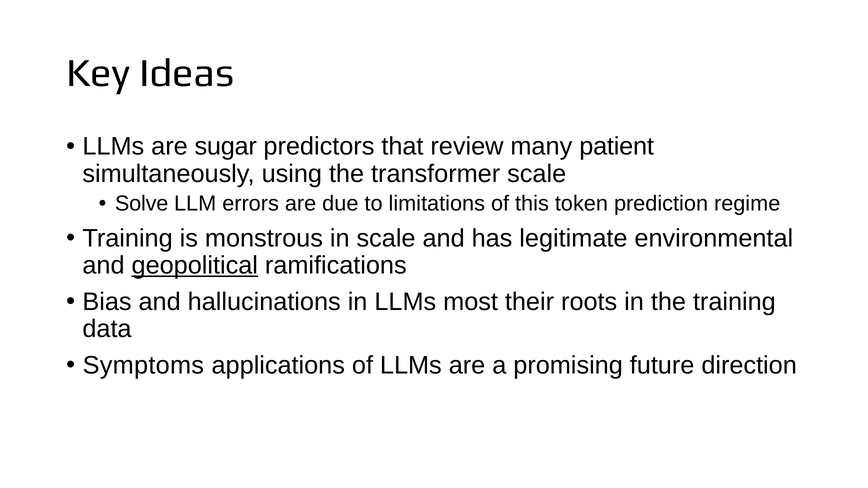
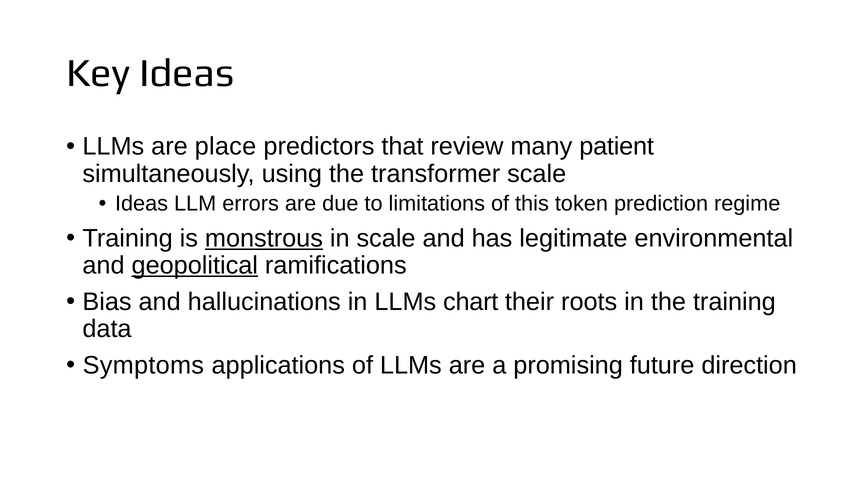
sugar: sugar -> place
Solve at (142, 204): Solve -> Ideas
monstrous underline: none -> present
most: most -> chart
